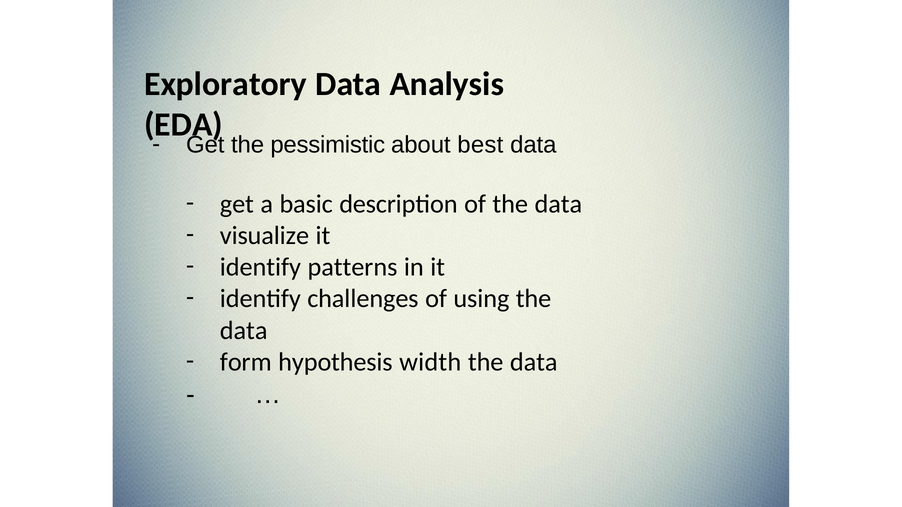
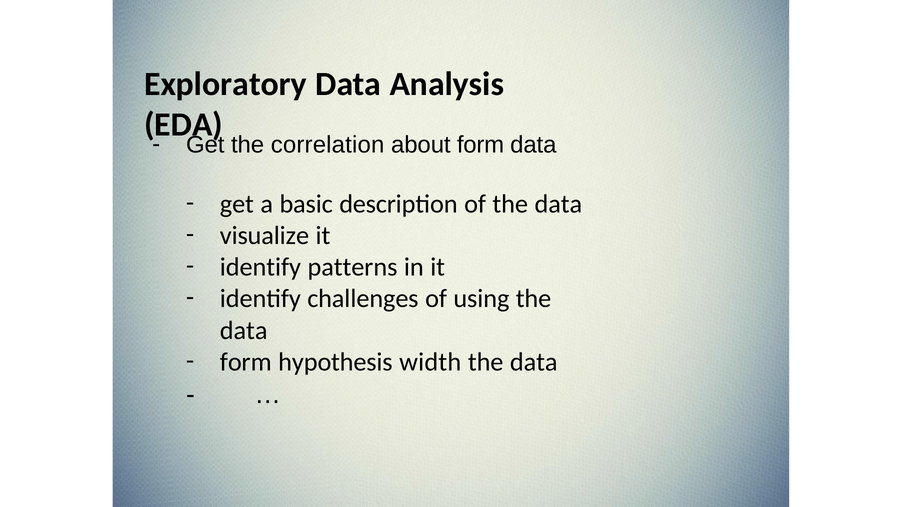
pessimistic: pessimistic -> correlation
about best: best -> form
